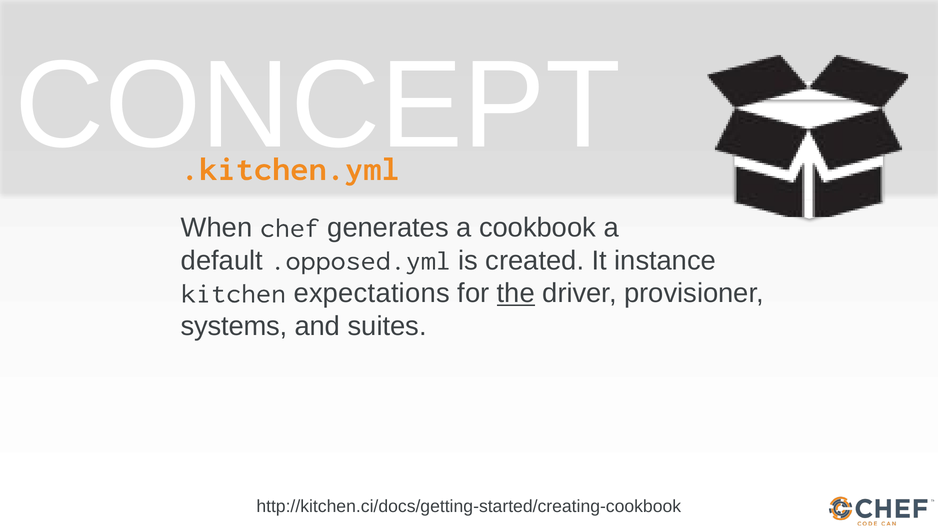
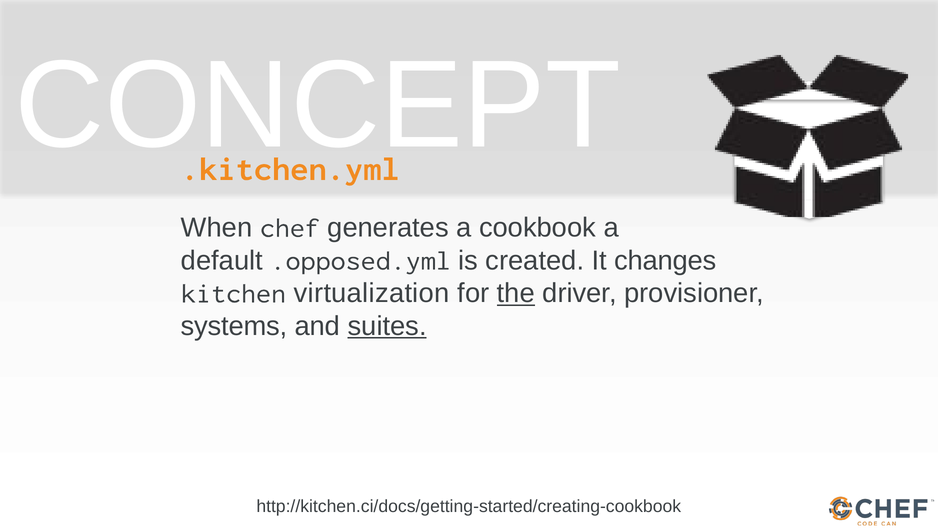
instance: instance -> changes
expectations: expectations -> virtualization
suites underline: none -> present
